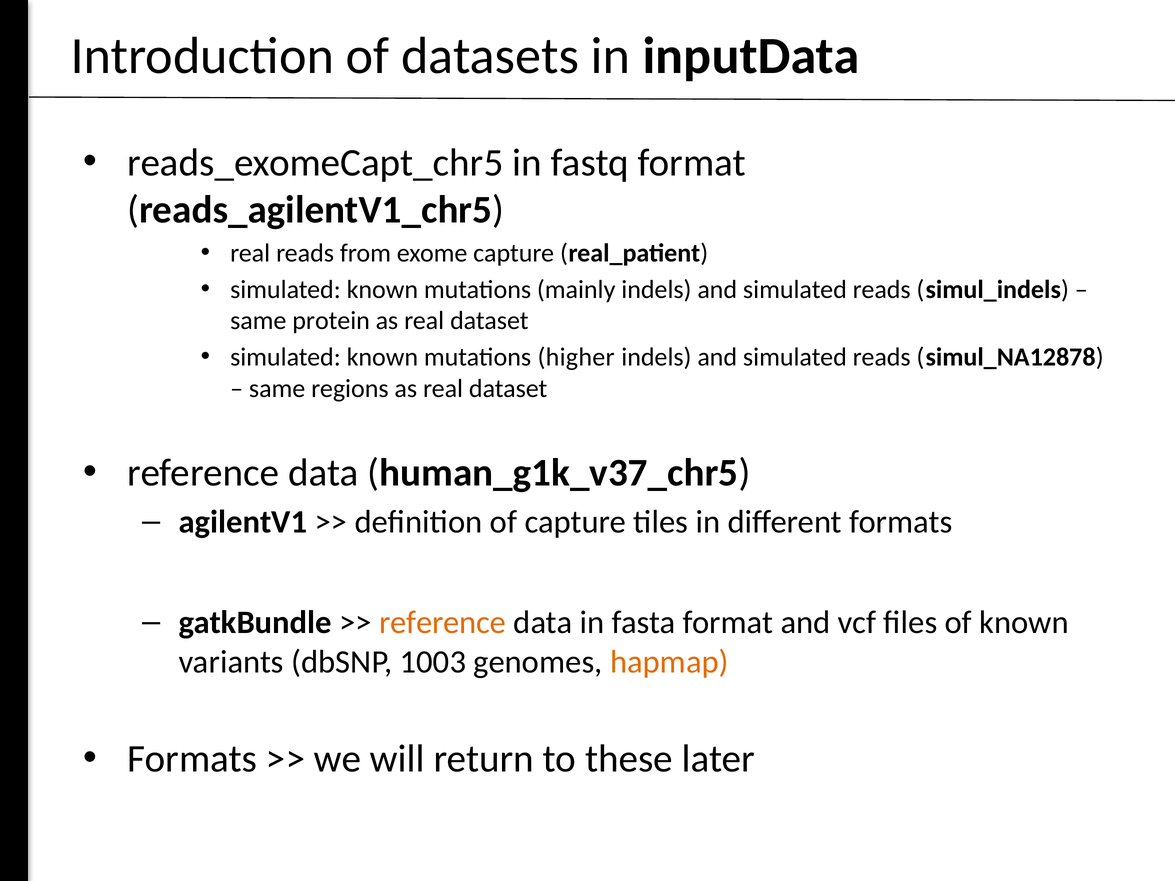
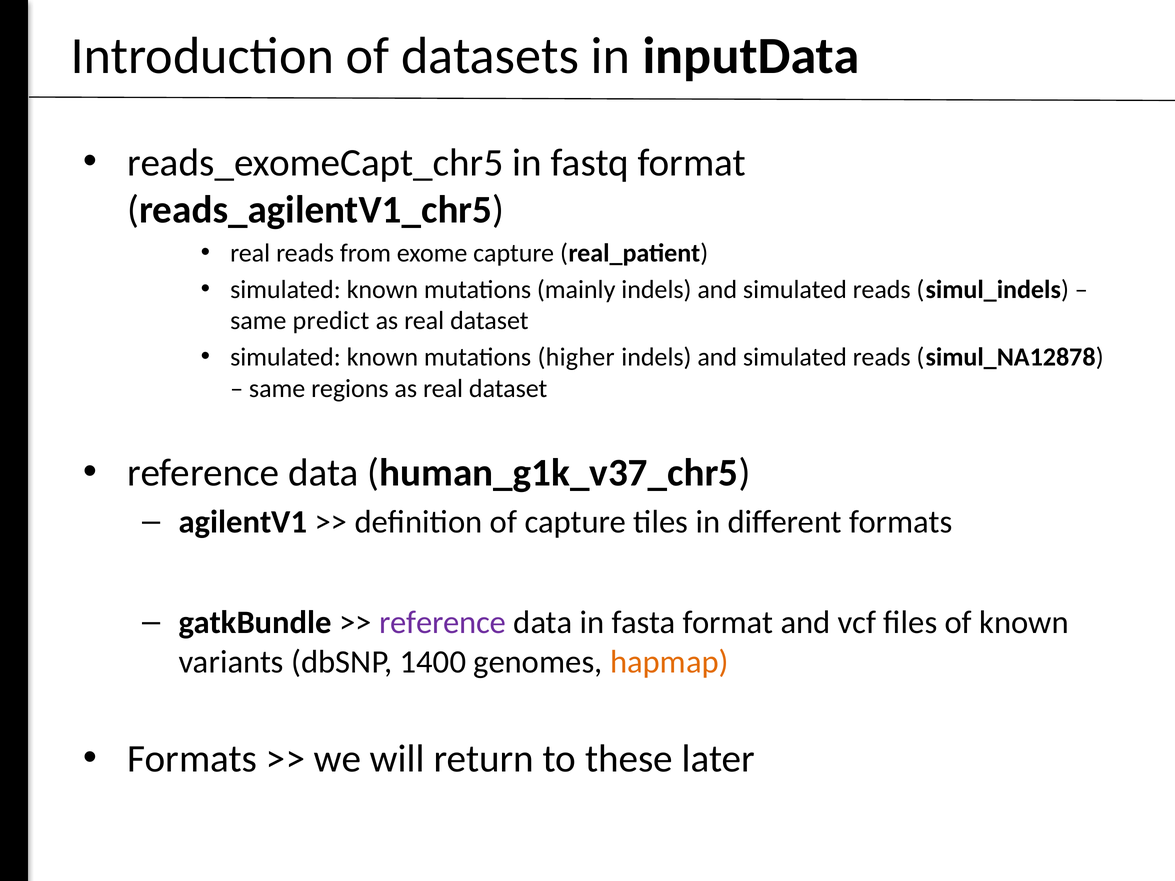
protein: protein -> predict
reference at (443, 623) colour: orange -> purple
1003: 1003 -> 1400
